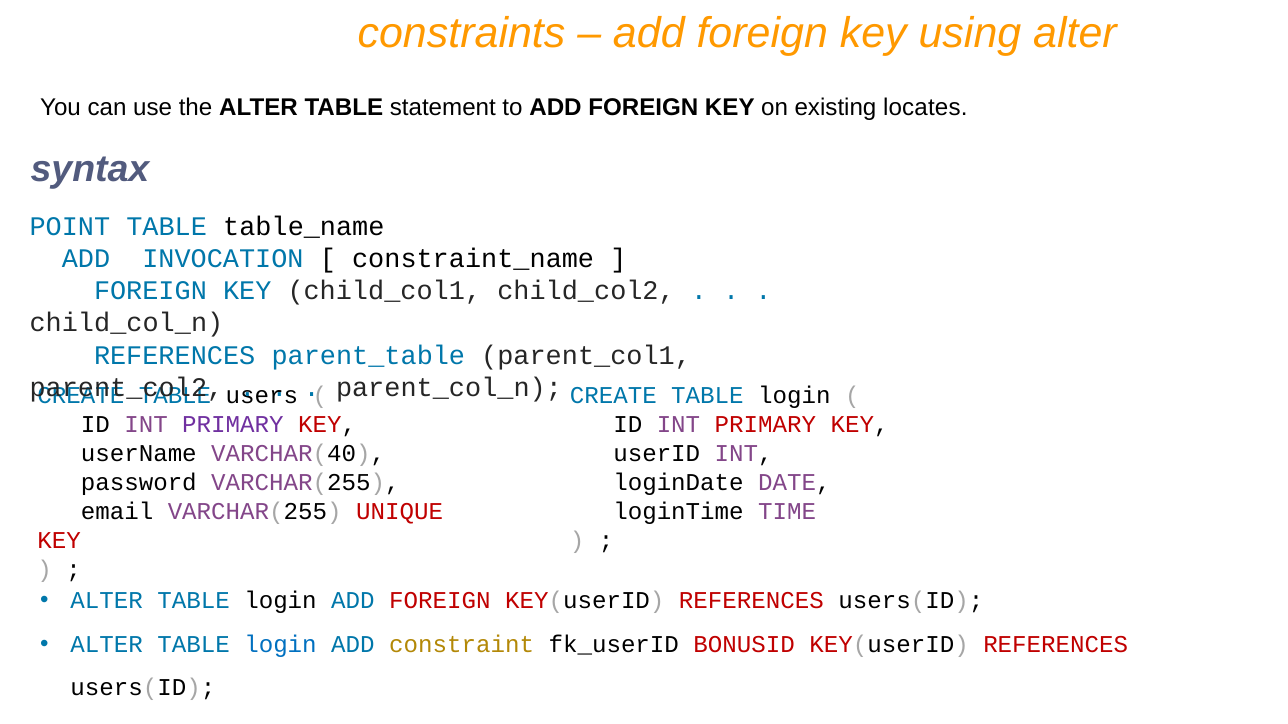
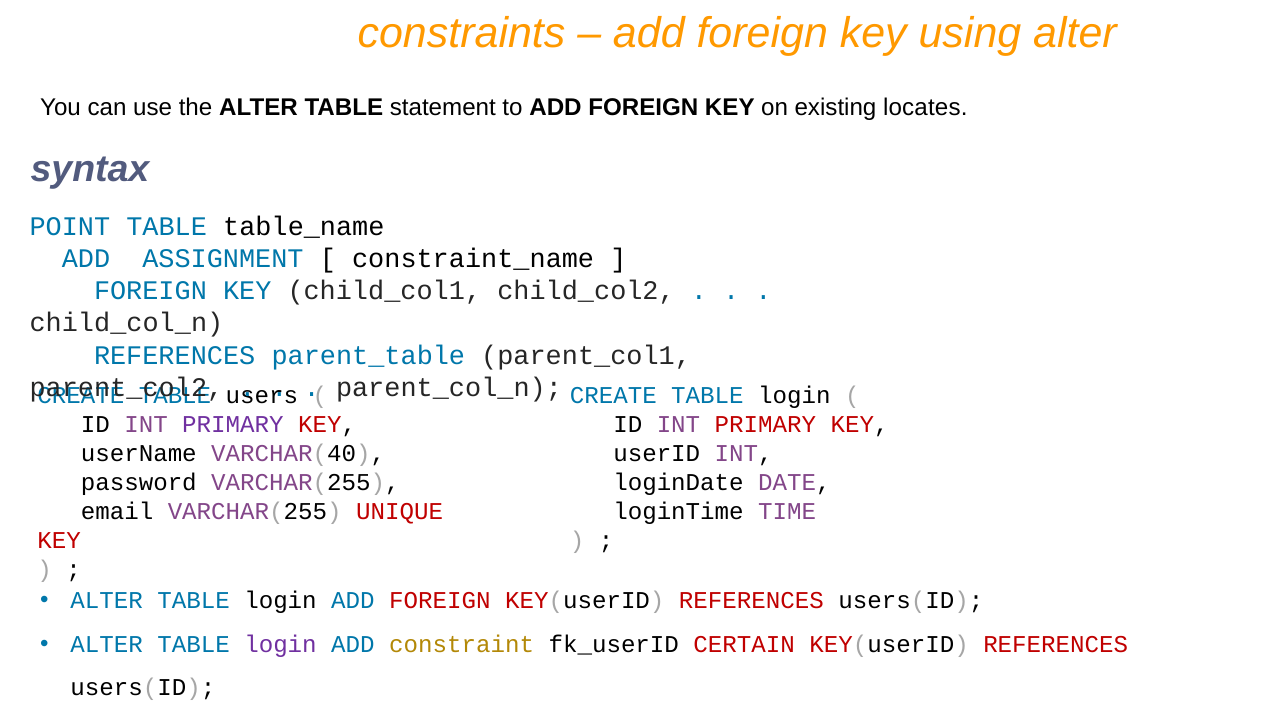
INVOCATION: INVOCATION -> ASSIGNMENT
login at (280, 645) colour: blue -> purple
BONUSID: BONUSID -> CERTAIN
